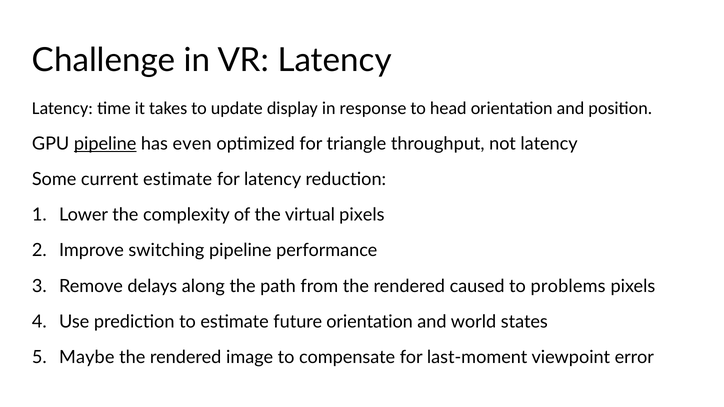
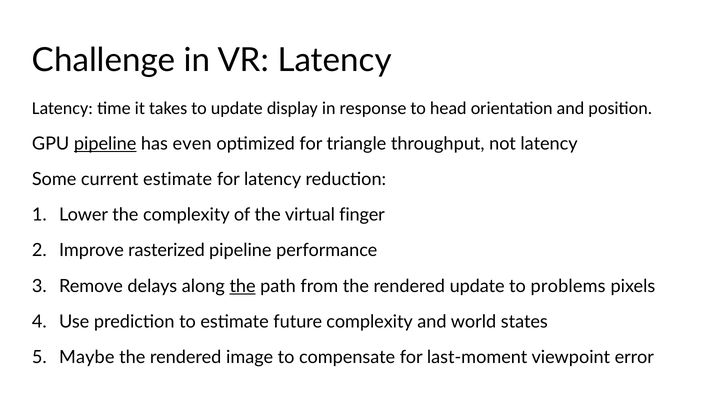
virtual pixels: pixels -> finger
switching: switching -> rasterized
the at (243, 286) underline: none -> present
rendered caused: caused -> update
future orientation: orientation -> complexity
